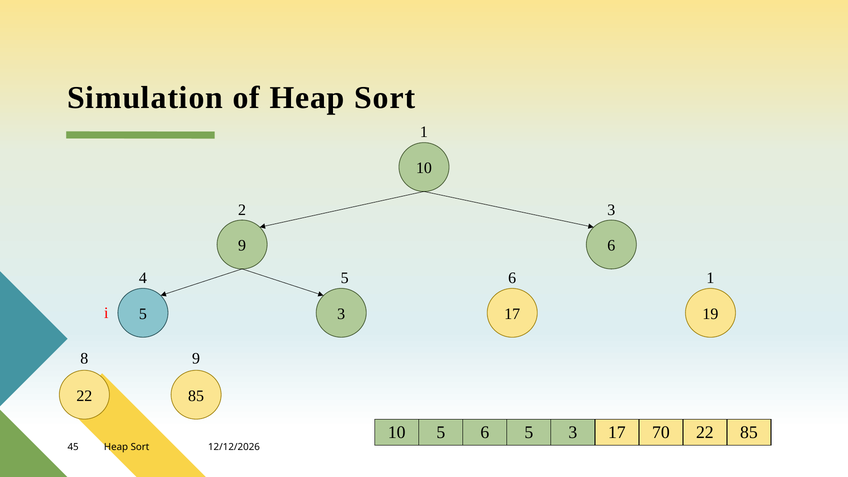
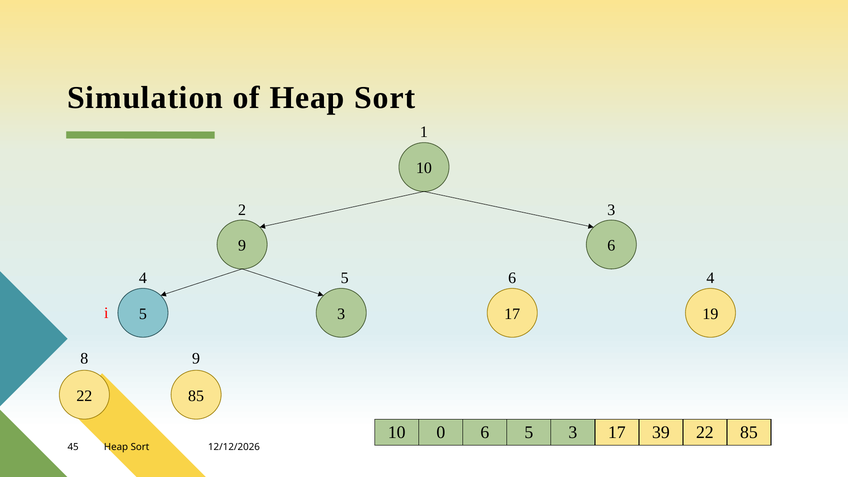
6 1: 1 -> 4
10 5: 5 -> 0
70: 70 -> 39
